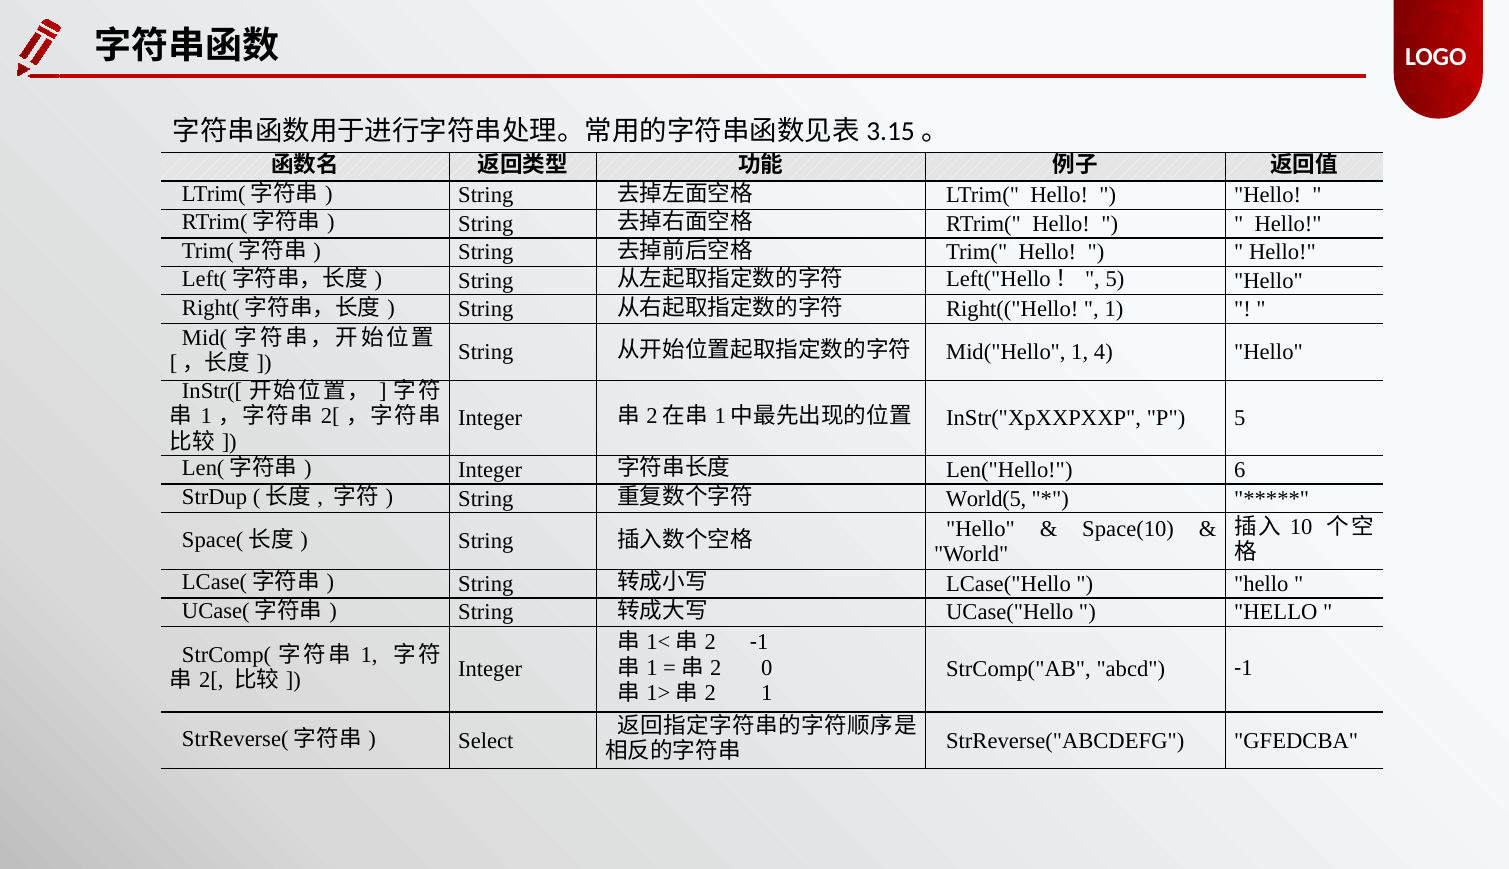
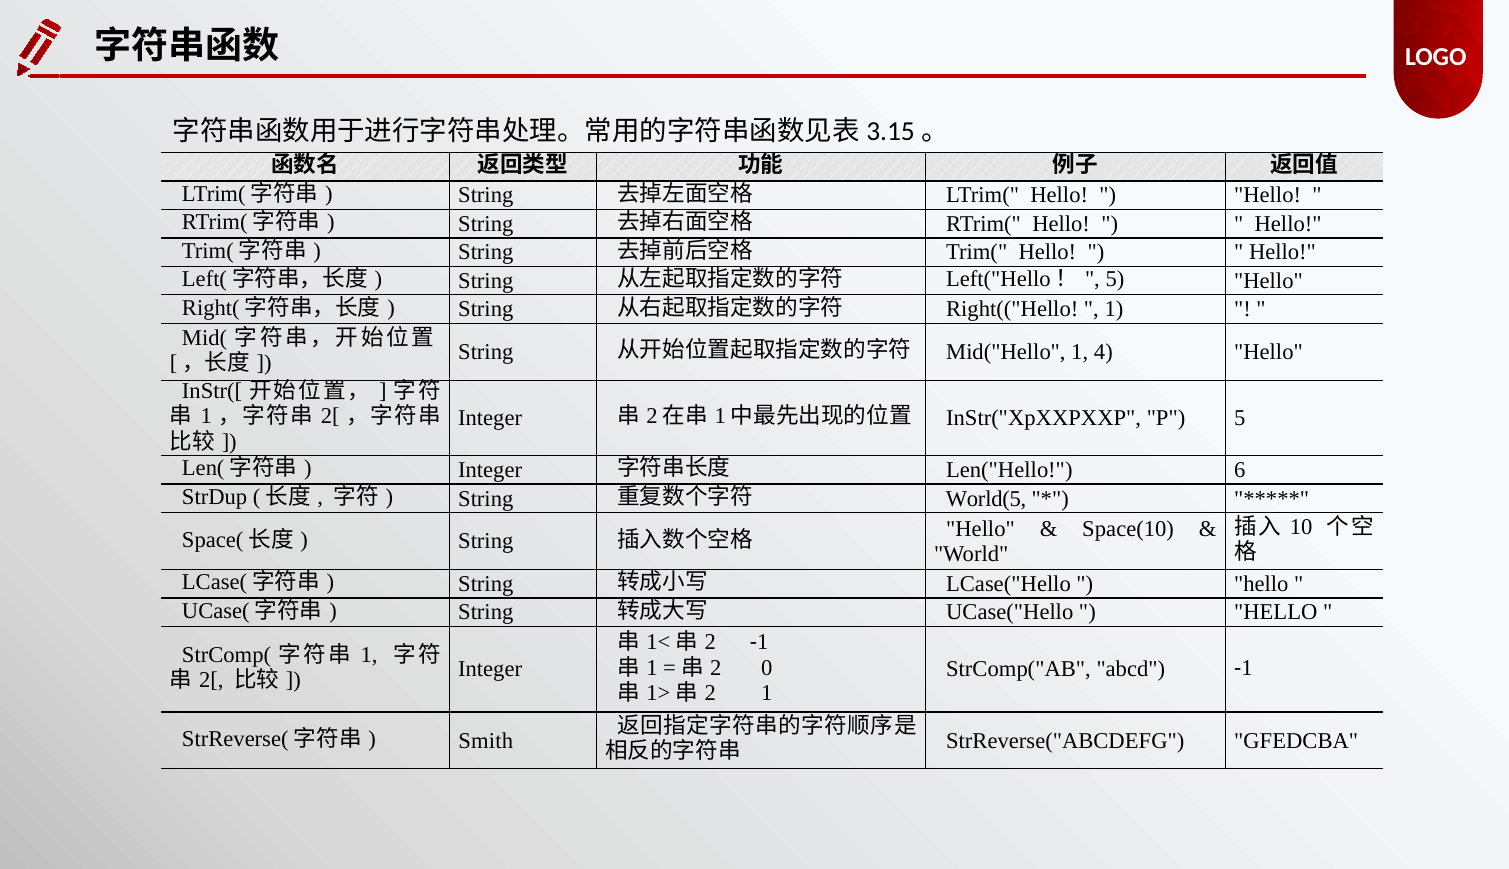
Select: Select -> Smith
